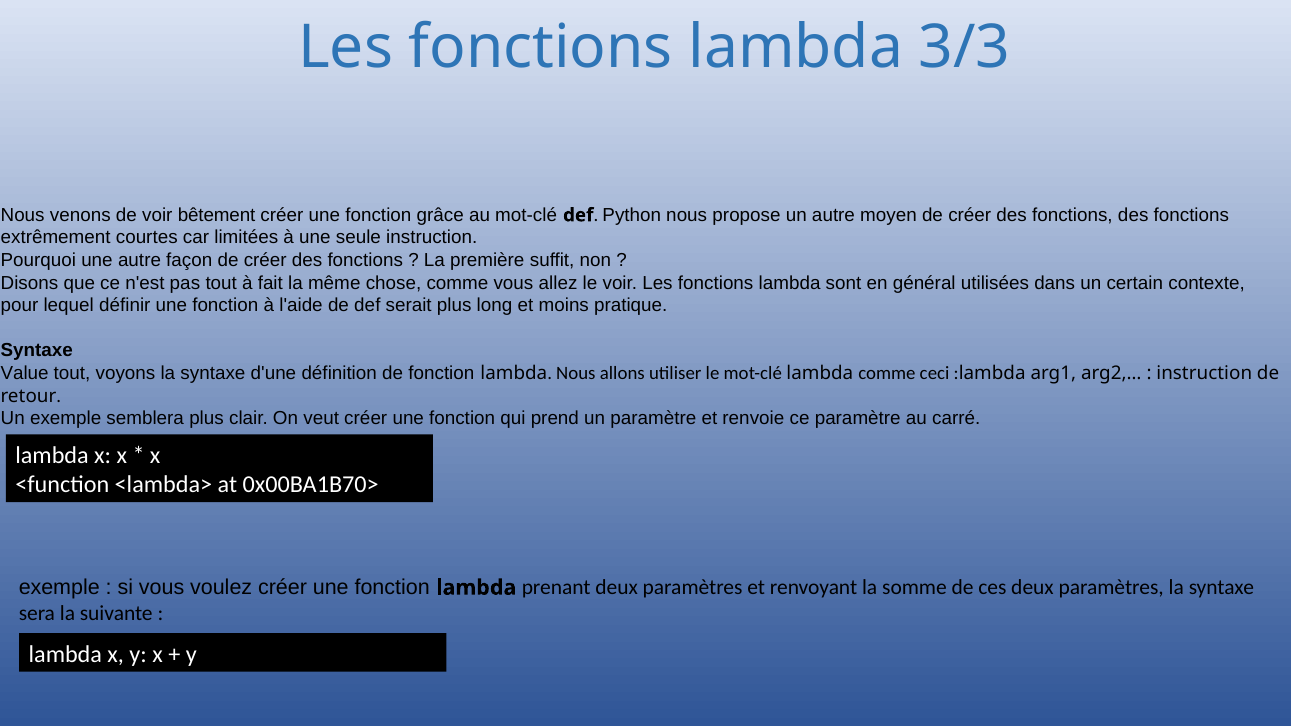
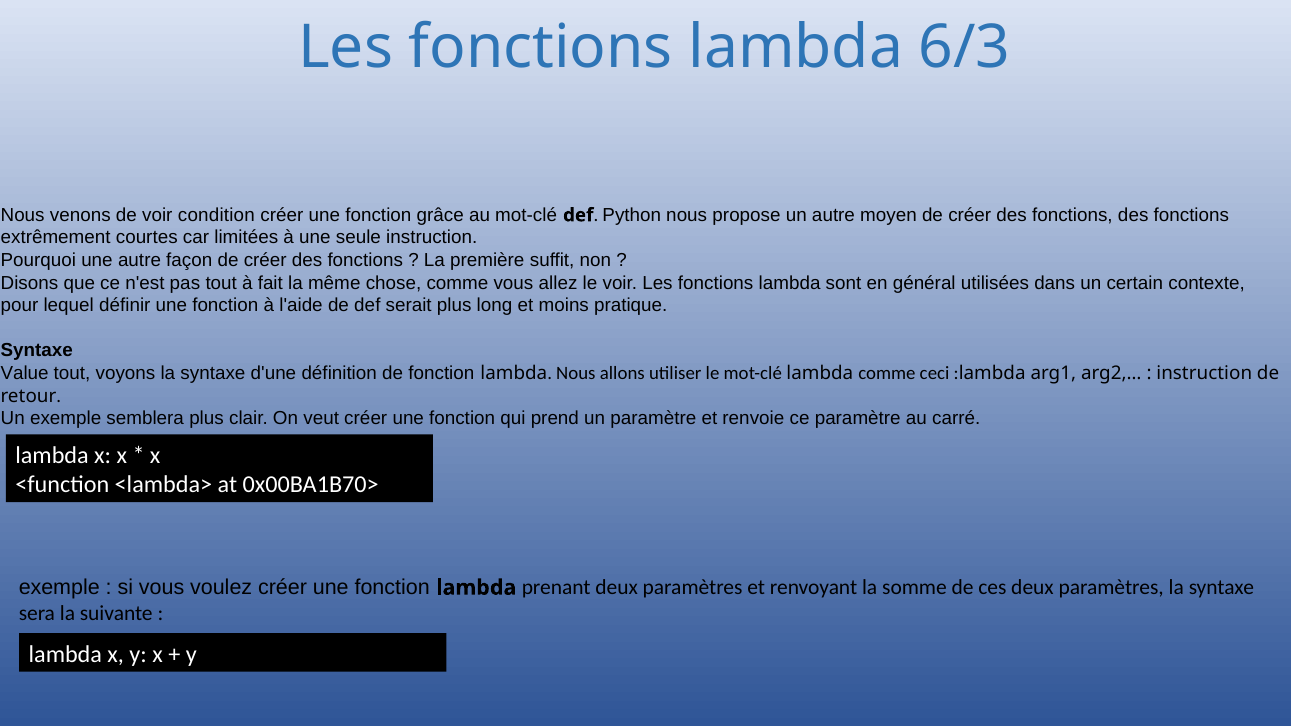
3/3: 3/3 -> 6/3
bêtement: bêtement -> condition
